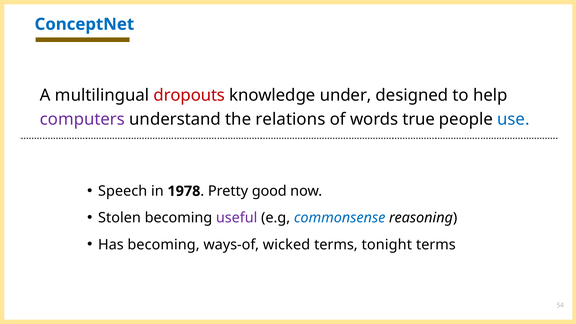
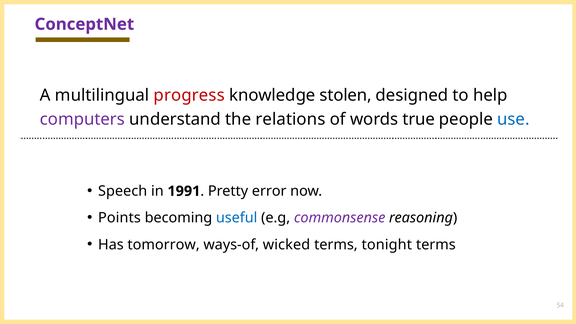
ConceptNet colour: blue -> purple
dropouts: dropouts -> progress
under: under -> stolen
1978: 1978 -> 1991
good: good -> error
Stolen: Stolen -> Points
useful colour: purple -> blue
commonsense colour: blue -> purple
Has becoming: becoming -> tomorrow
